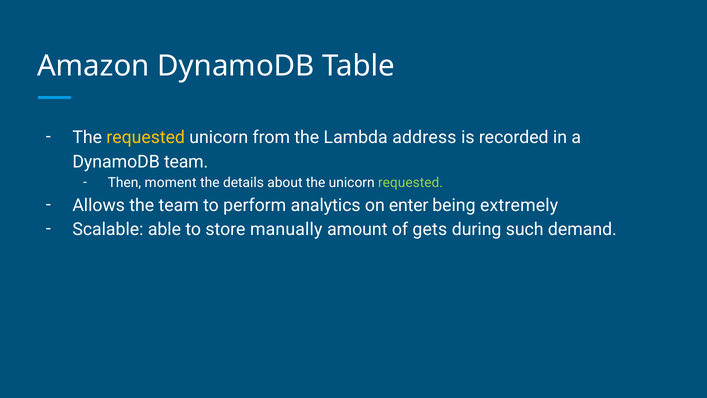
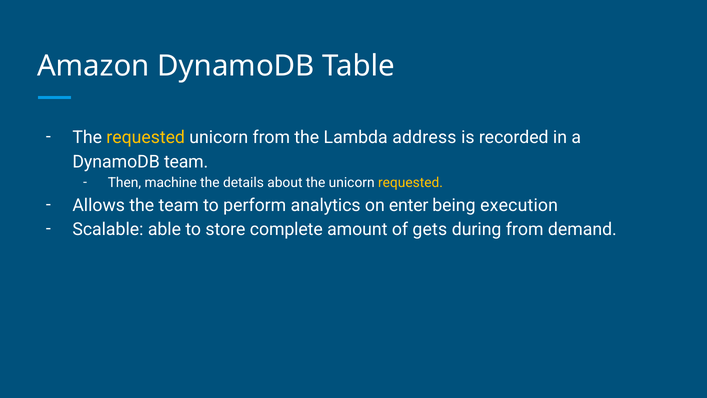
moment: moment -> machine
requested at (410, 183) colour: light green -> yellow
extremely: extremely -> execution
manually: manually -> complete
during such: such -> from
